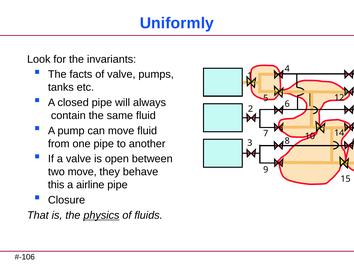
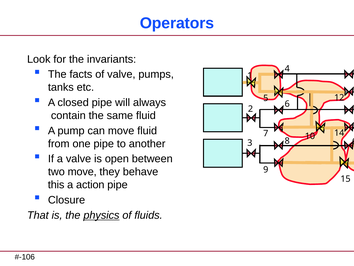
Uniformly: Uniformly -> Operators
airline: airline -> action
